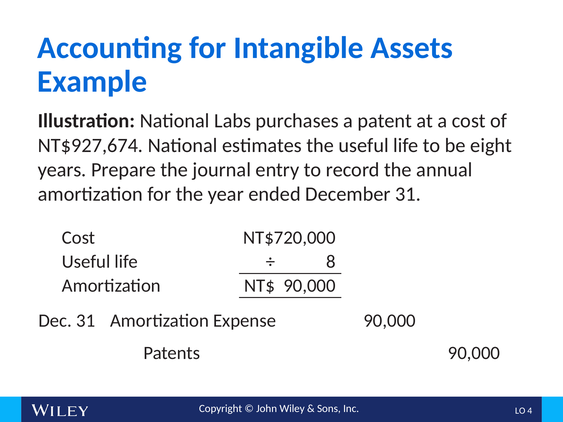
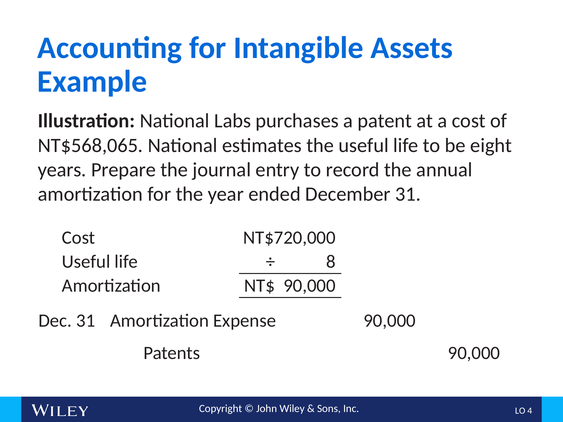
NT$927,674: NT$927,674 -> NT$568,065
